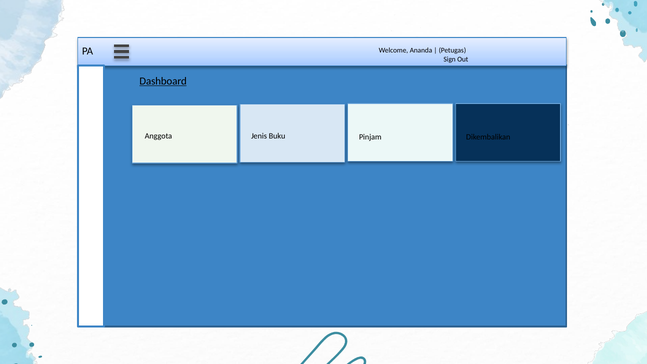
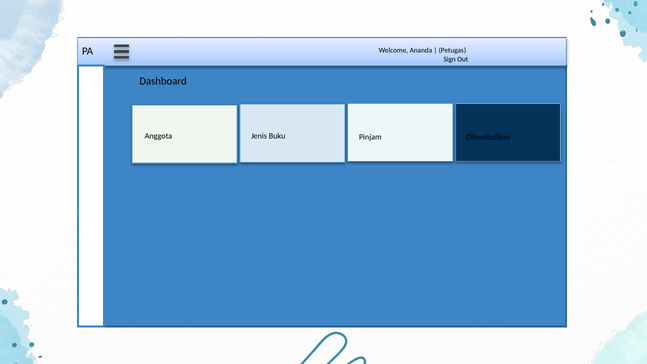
Dashboard underline: present -> none
